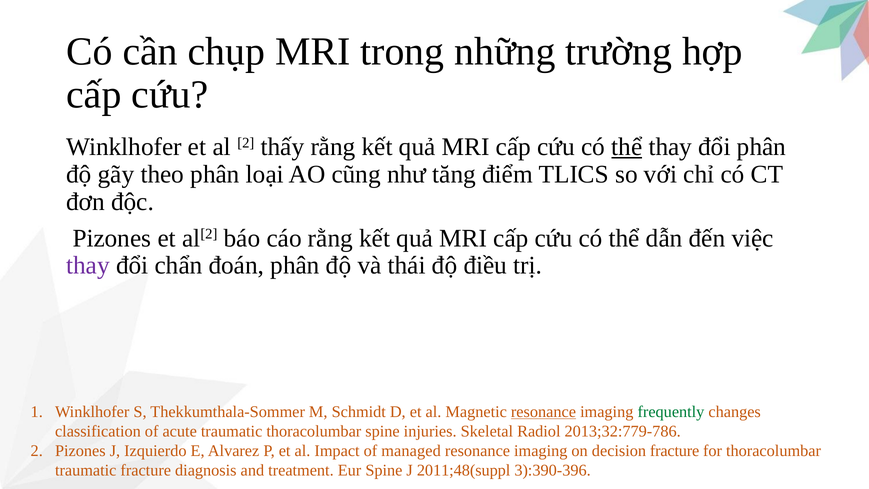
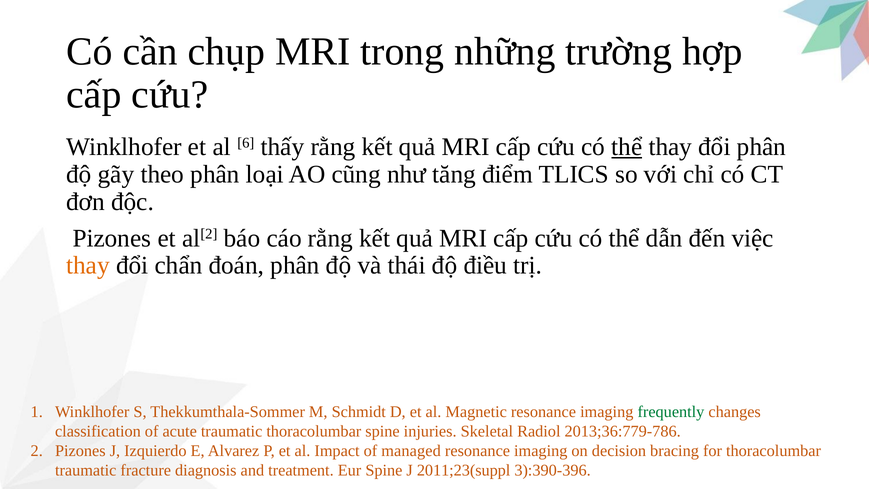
al 2: 2 -> 6
thay at (88, 265) colour: purple -> orange
resonance at (543, 412) underline: present -> none
2013;32:779-786: 2013;32:779-786 -> 2013;36:779-786
decision fracture: fracture -> bracing
2011;48(suppl: 2011;48(suppl -> 2011;23(suppl
